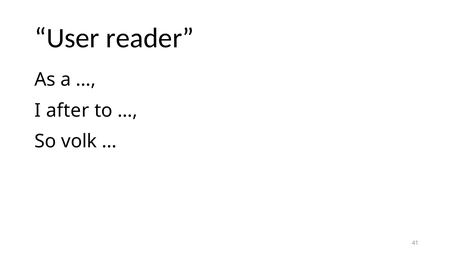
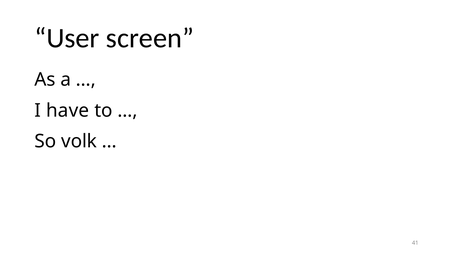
reader: reader -> screen
after: after -> have
